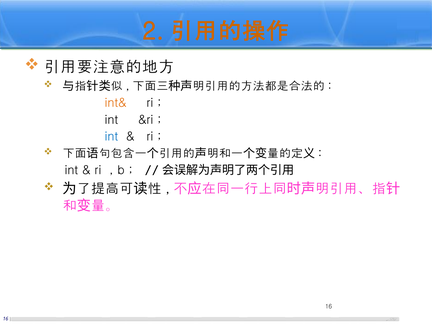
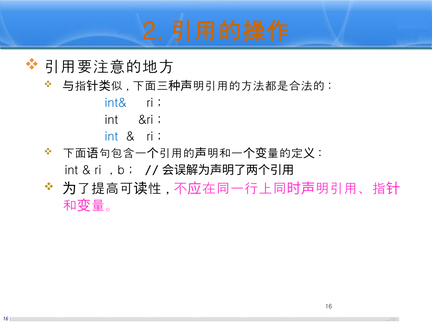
int& colour: orange -> blue
